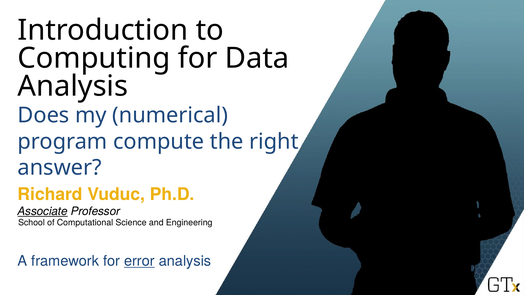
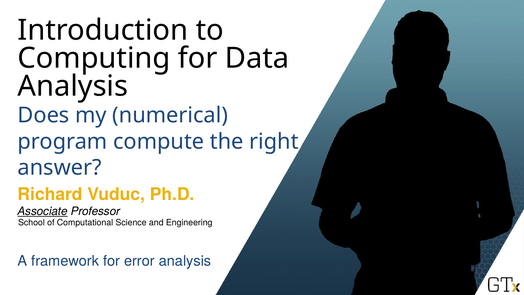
error underline: present -> none
